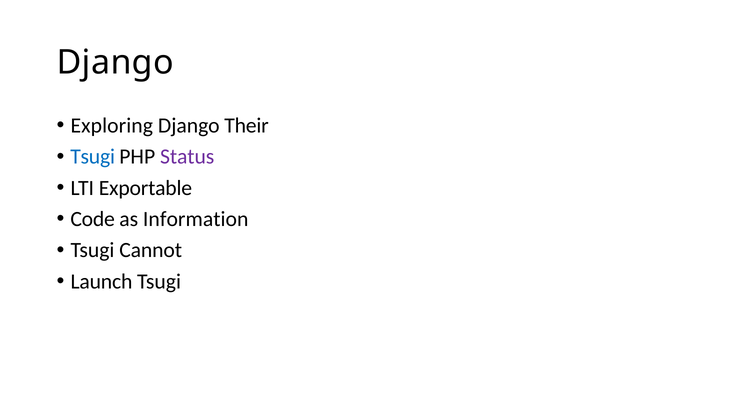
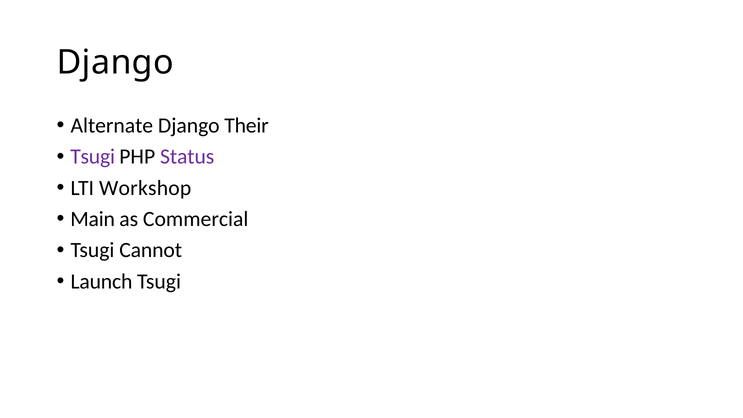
Exploring: Exploring -> Alternate
Tsugi at (93, 157) colour: blue -> purple
Exportable: Exportable -> Workshop
Code: Code -> Main
Information: Information -> Commercial
